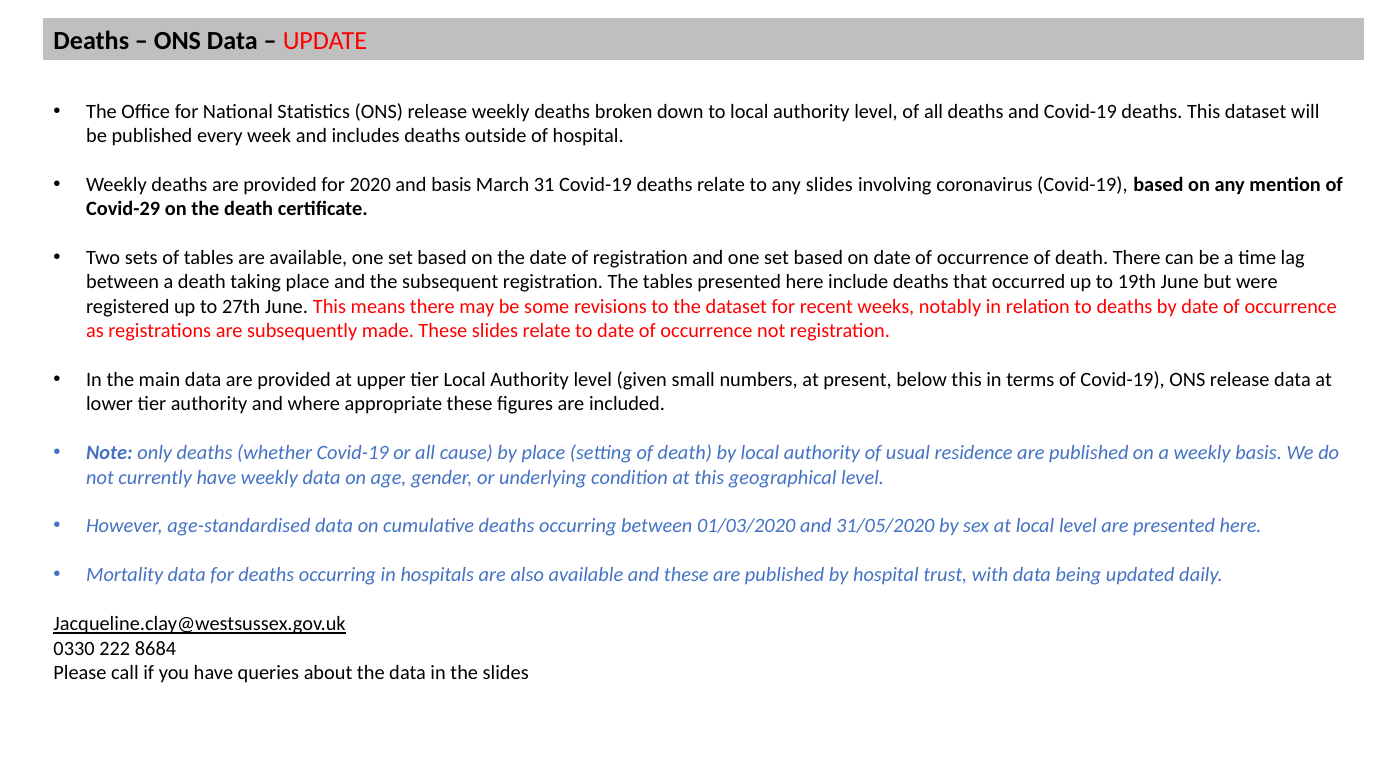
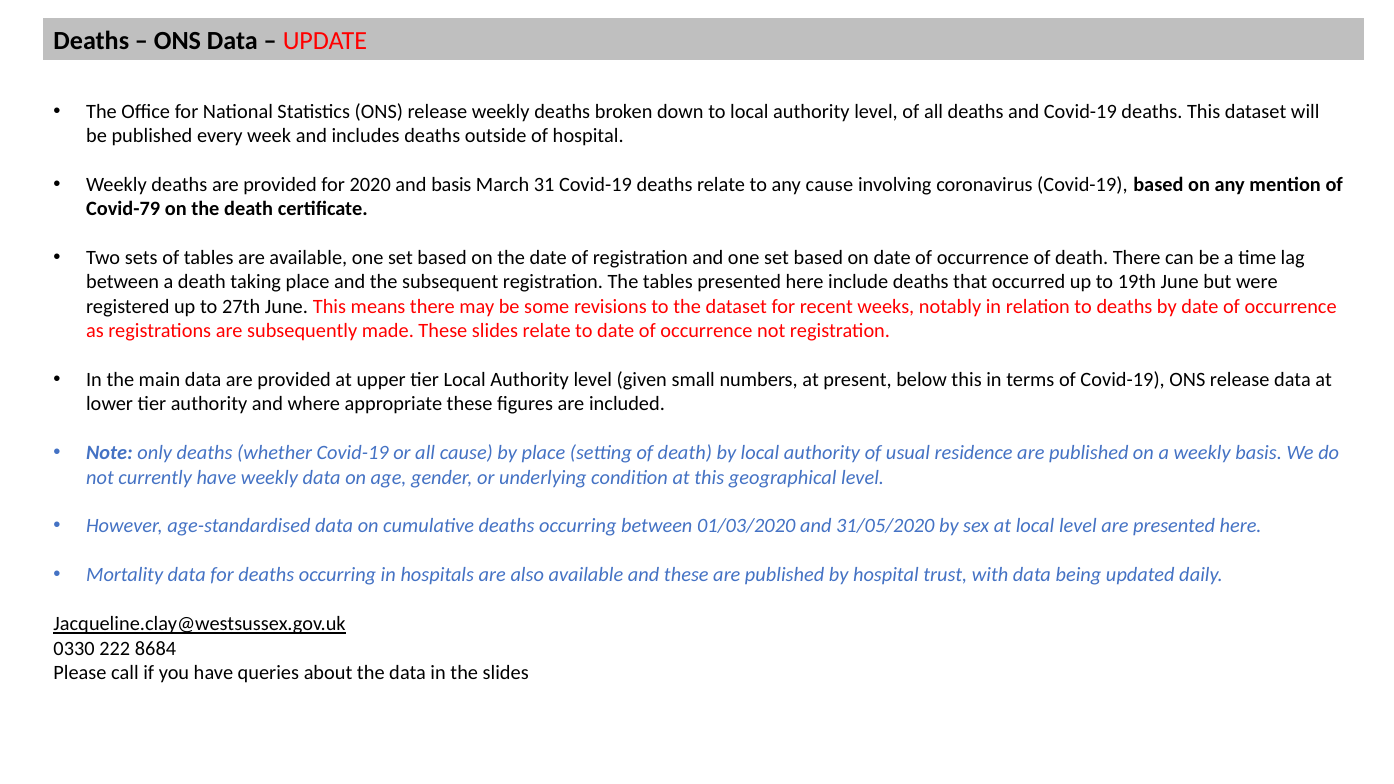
any slides: slides -> cause
Covid-29: Covid-29 -> Covid-79
